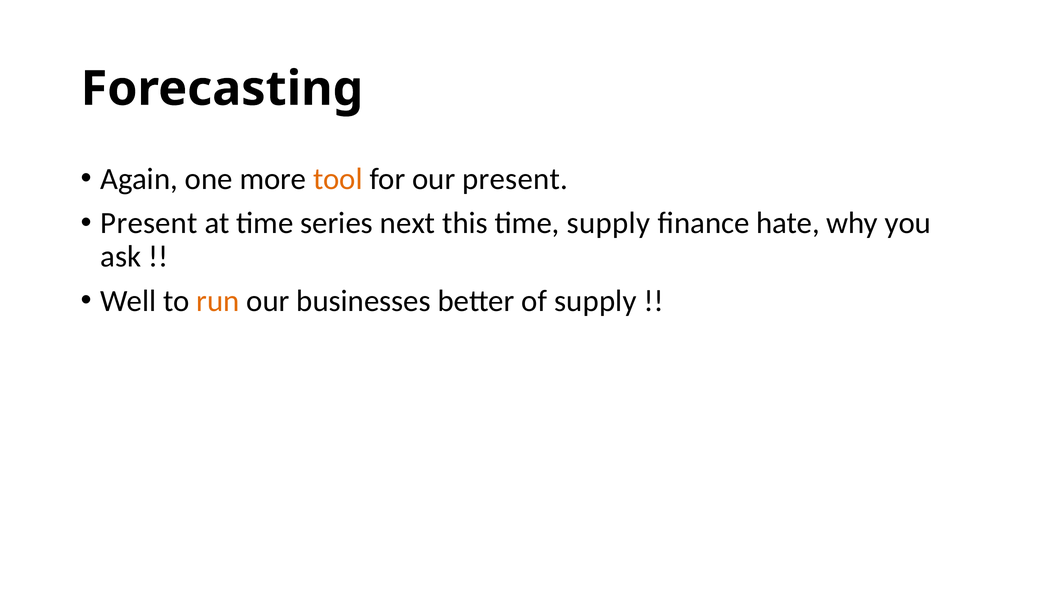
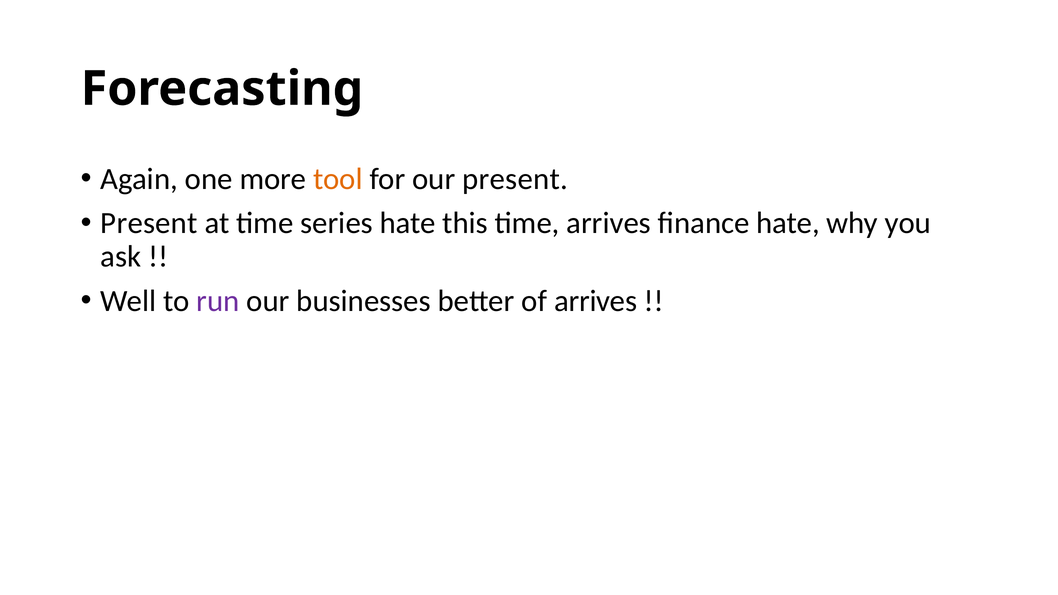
series next: next -> hate
time supply: supply -> arrives
run colour: orange -> purple
of supply: supply -> arrives
